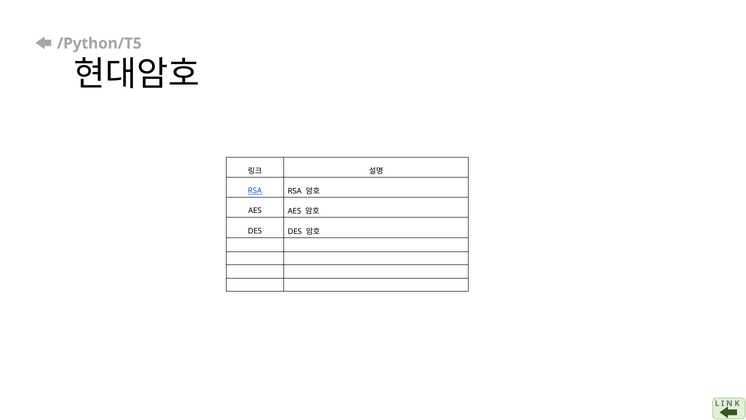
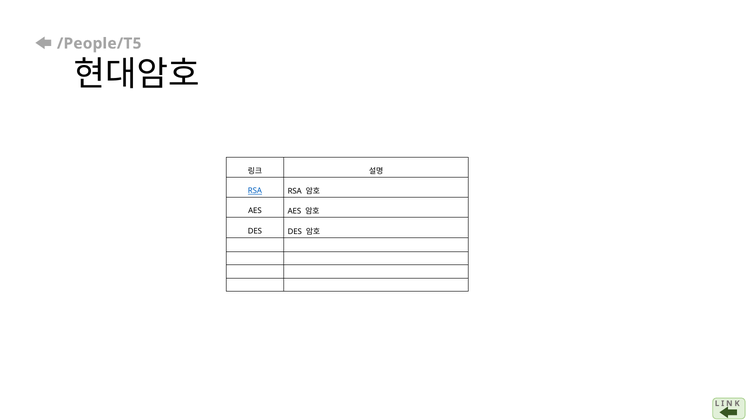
/Python/T5: /Python/T5 -> /People/T5
